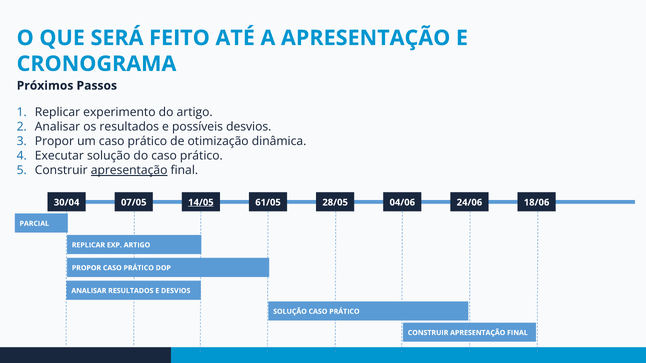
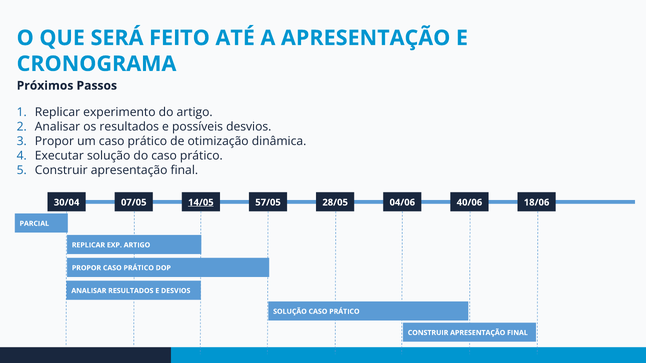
apresentação at (129, 171) underline: present -> none
61/05: 61/05 -> 57/05
24/06: 24/06 -> 40/06
